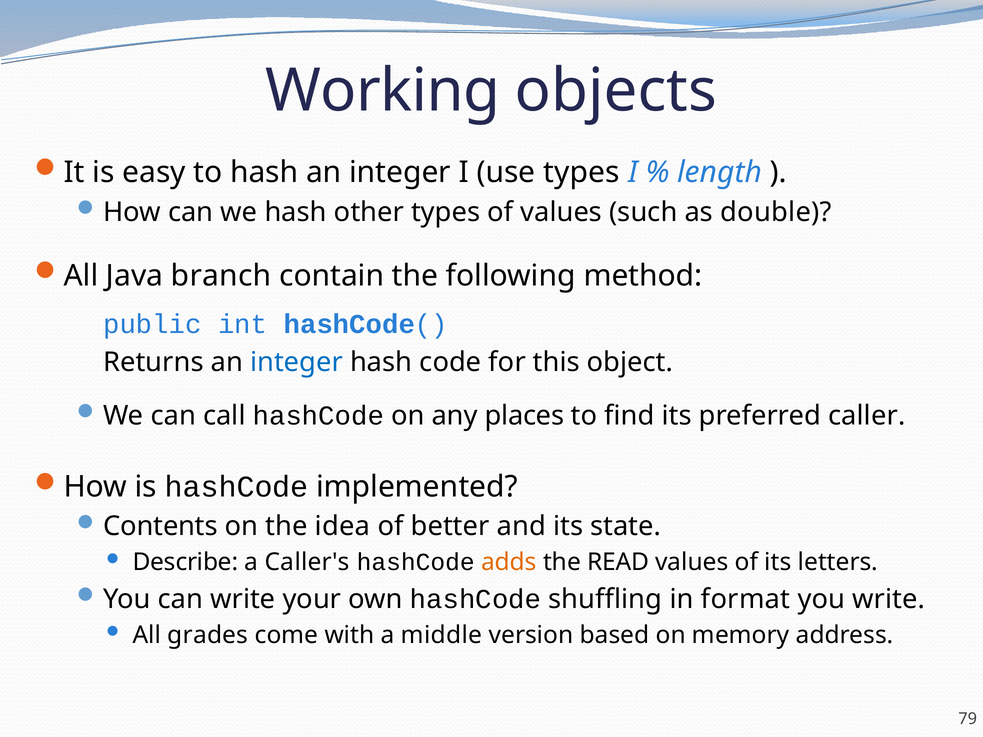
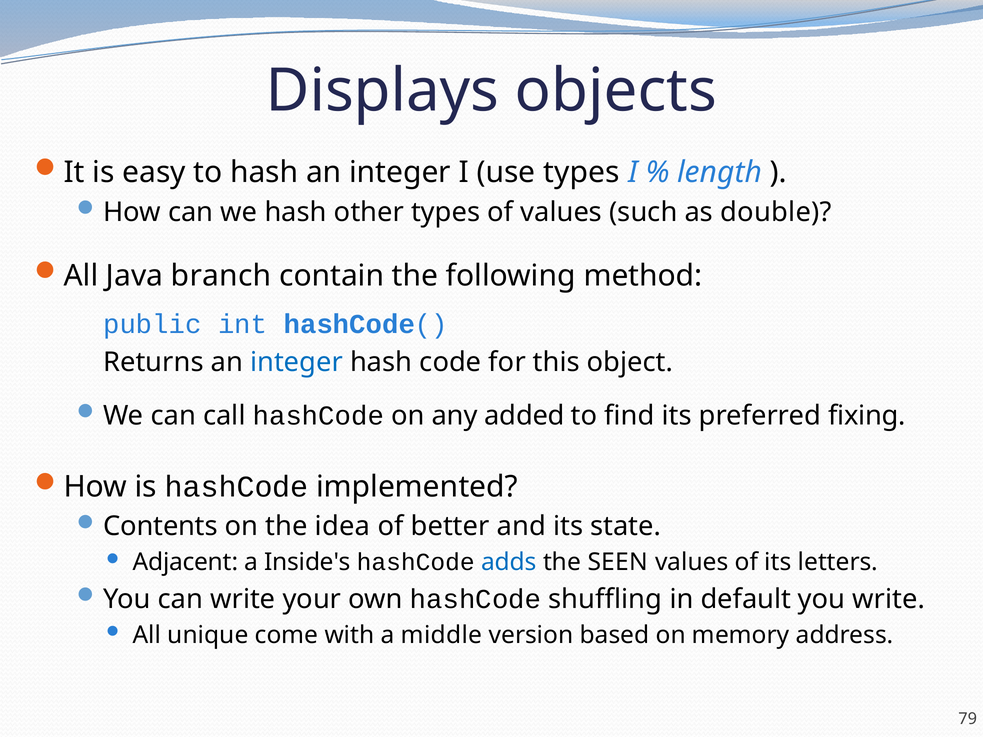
Working: Working -> Displays
places: places -> added
caller: caller -> fixing
Describe: Describe -> Adjacent
Caller's: Caller's -> Inside's
adds colour: orange -> blue
READ: READ -> SEEN
format: format -> default
grades: grades -> unique
